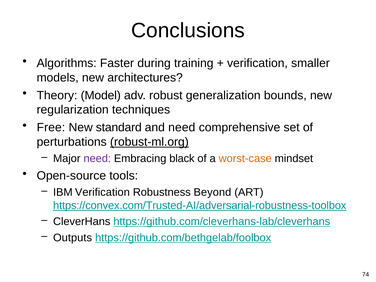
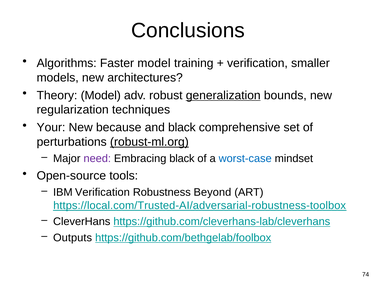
Faster during: during -> model
generalization underline: none -> present
Free: Free -> Your
standard: standard -> because
and need: need -> black
worst-case colour: orange -> blue
https://convex.com/Trusted-AI/adversarial-robustness-toolbox: https://convex.com/Trusted-AI/adversarial-robustness-toolbox -> https://local.com/Trusted-AI/adversarial-robustness-toolbox
